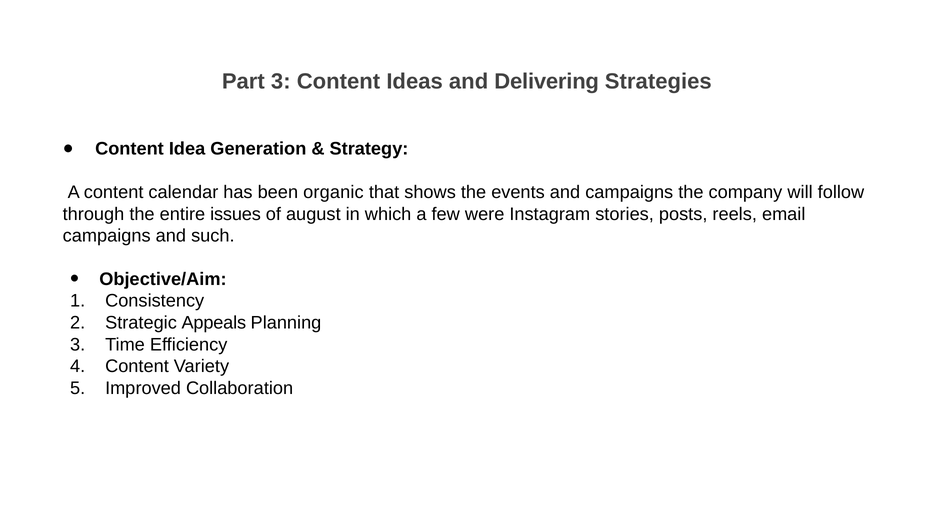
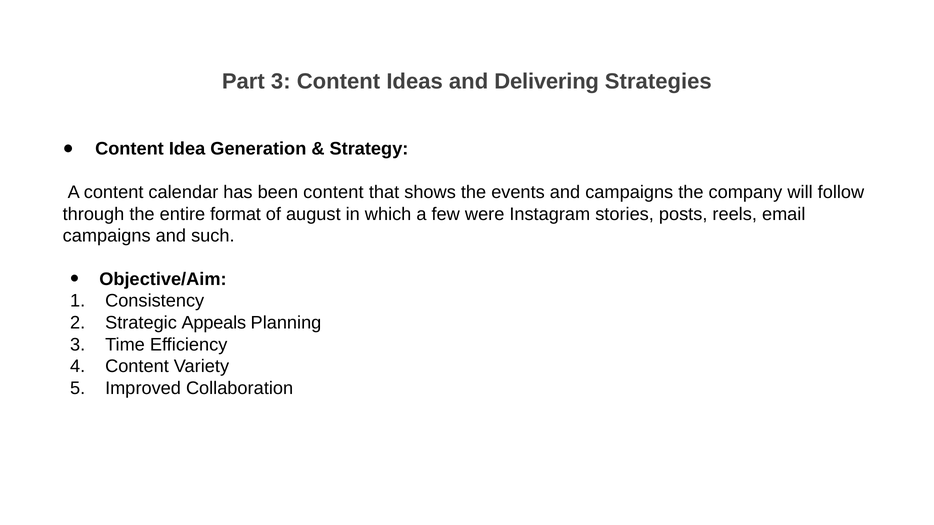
been organic: organic -> content
issues: issues -> format
